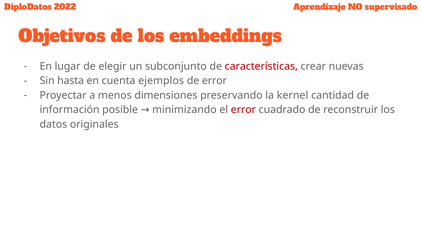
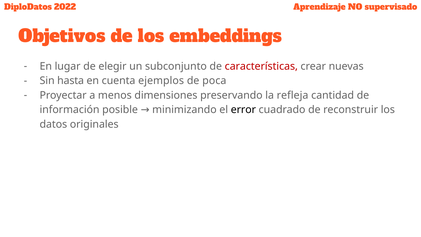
de error: error -> poca
kernel: kernel -> refleja
error at (243, 110) colour: red -> black
